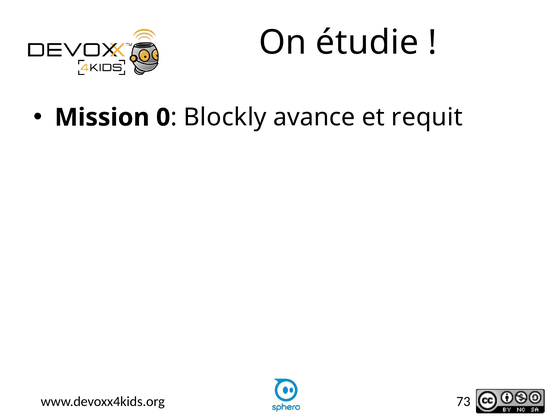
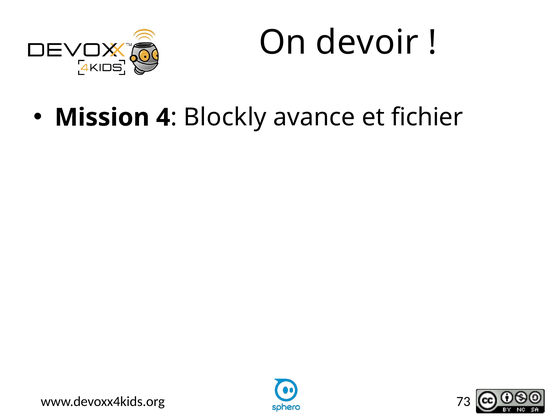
étudie: étudie -> devoir
0: 0 -> 4
requit: requit -> fichier
